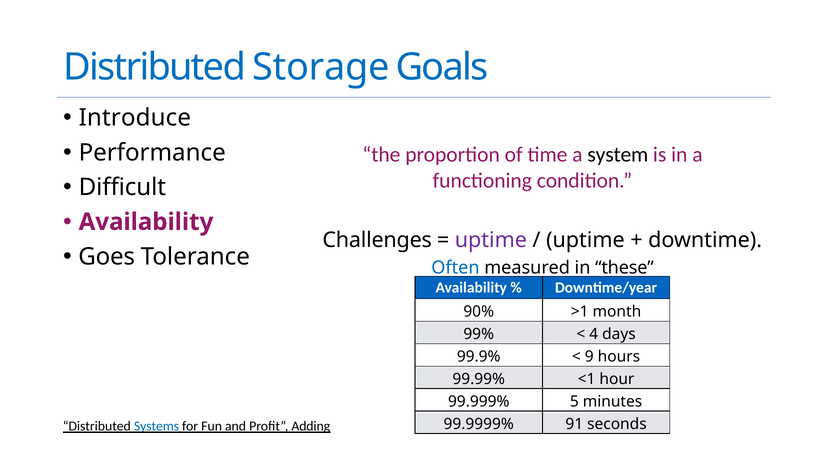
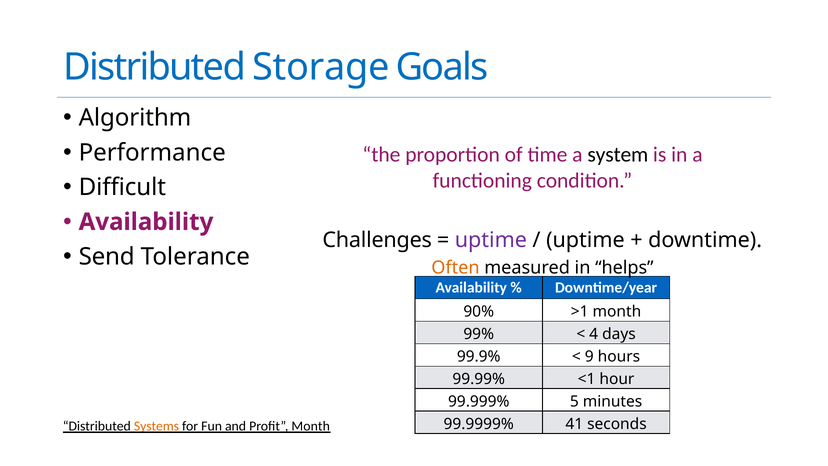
Introduce: Introduce -> Algorithm
Goes: Goes -> Send
Often colour: blue -> orange
these: these -> helps
91: 91 -> 41
Systems colour: blue -> orange
Profit Adding: Adding -> Month
